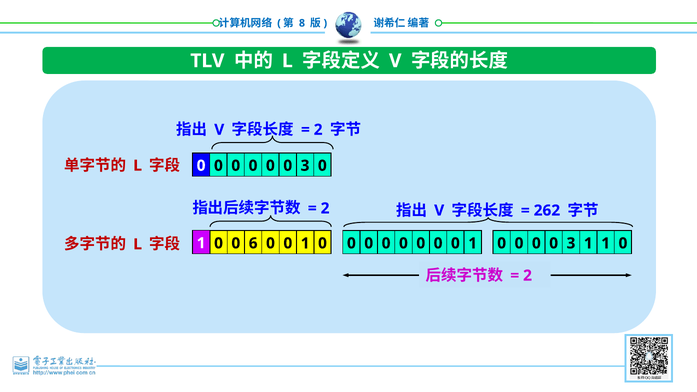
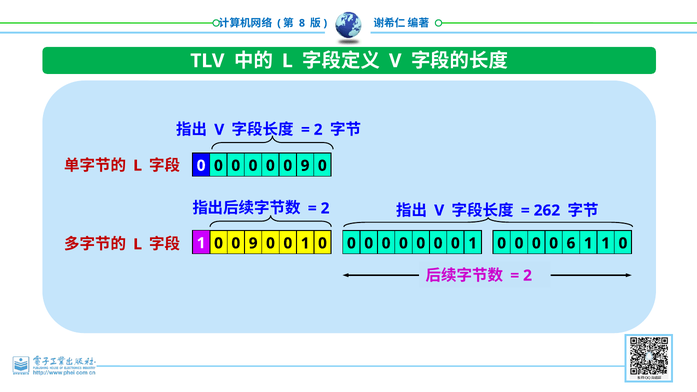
3 at (305, 166): 3 -> 9
1 0 0 6: 6 -> 9
3 at (571, 243): 3 -> 6
